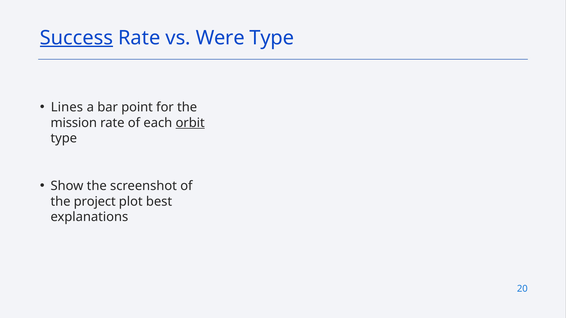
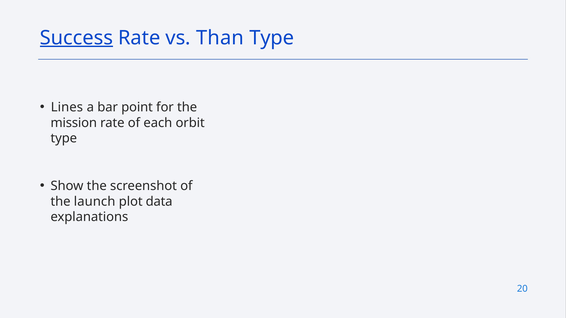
Were: Were -> Than
orbit underline: present -> none
project: project -> launch
best: best -> data
